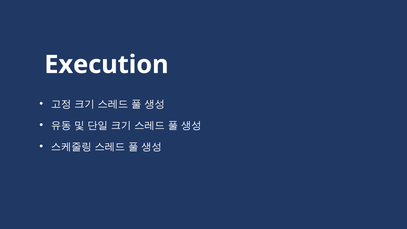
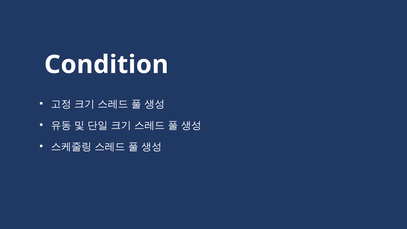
Execution: Execution -> Condition
